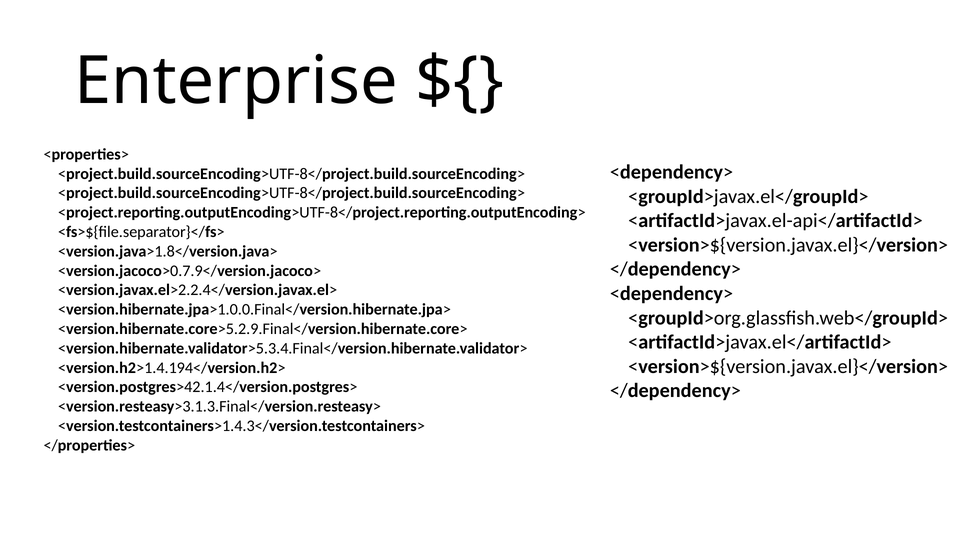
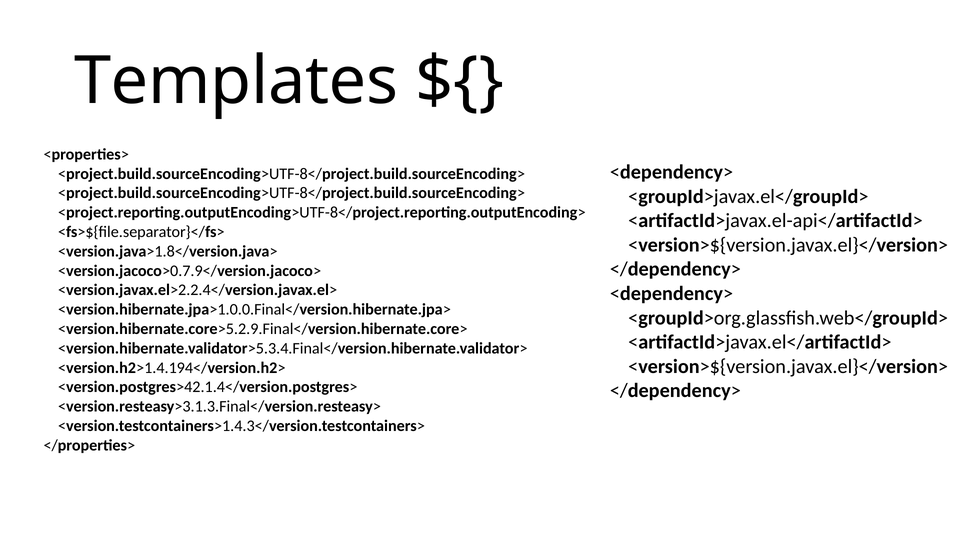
Enterprise: Enterprise -> Templates
